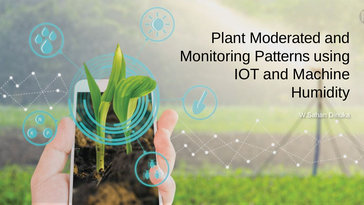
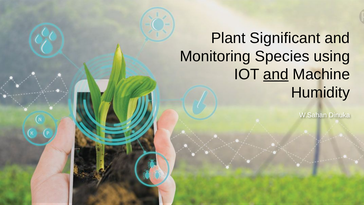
Moderated: Moderated -> Significant
Patterns: Patterns -> Species
and at (276, 74) underline: none -> present
